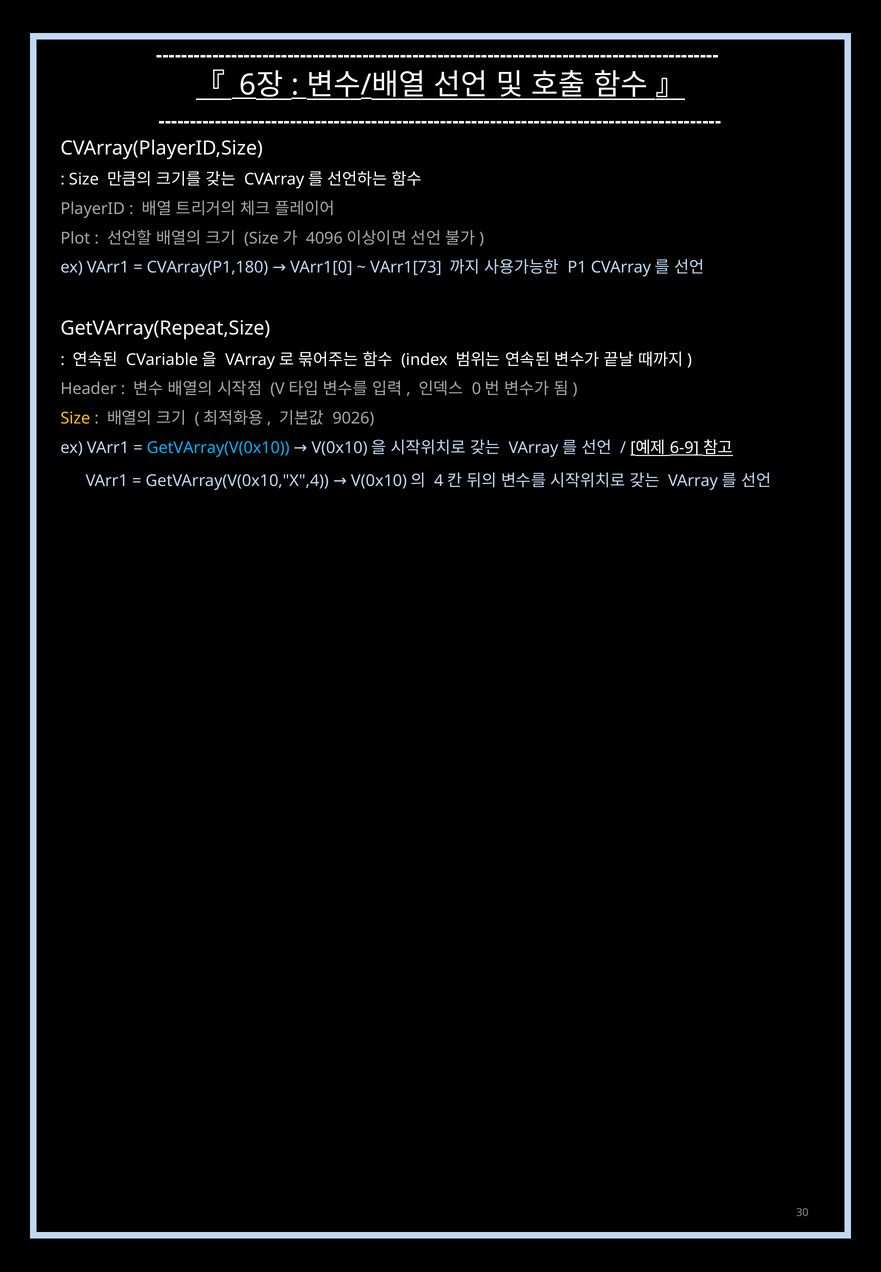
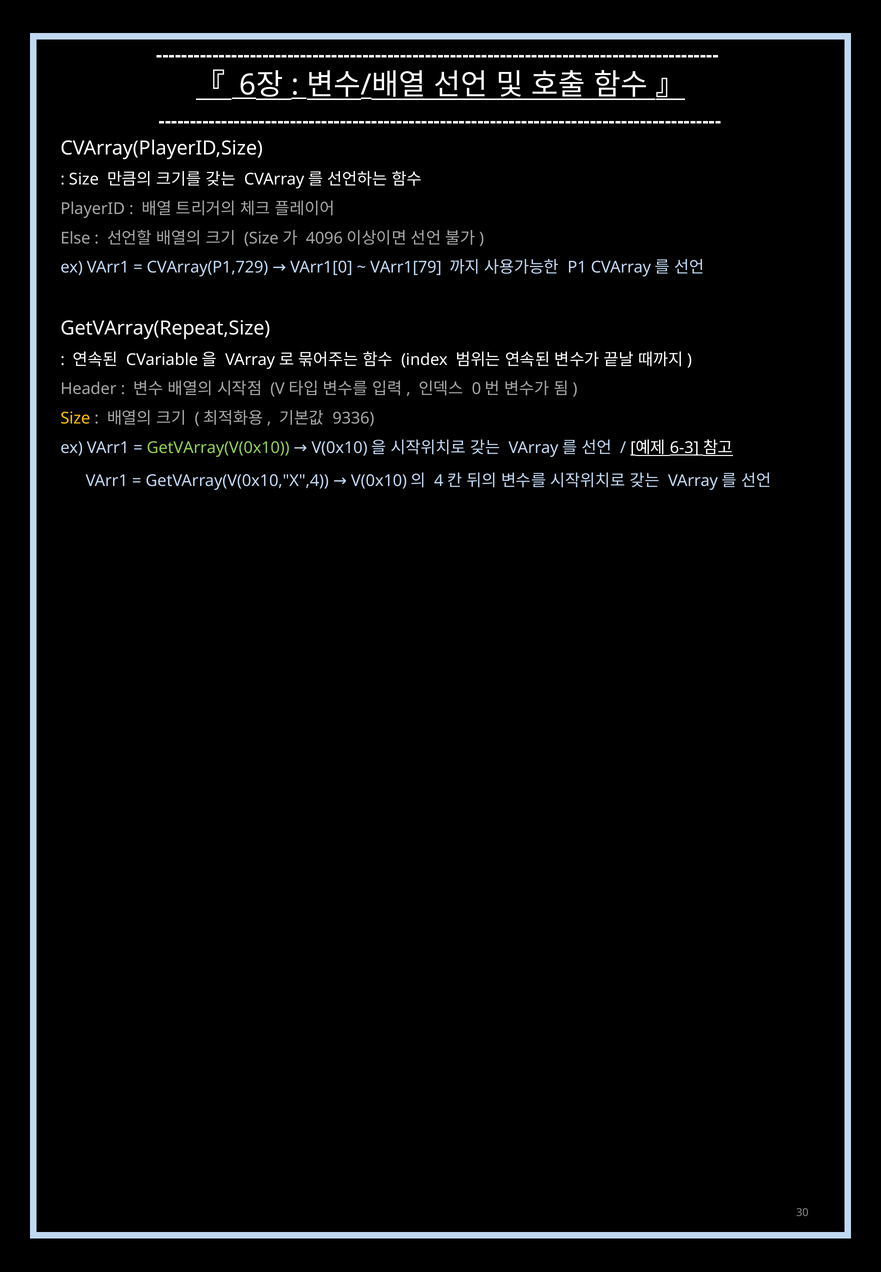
Plot: Plot -> Else
CVArray(P1,180: CVArray(P1,180 -> CVArray(P1,729
VArr1[73: VArr1[73 -> VArr1[79
9026: 9026 -> 9336
6-9: 6-9 -> 6-3
GetVArray(V(0x10 colour: light blue -> light green
